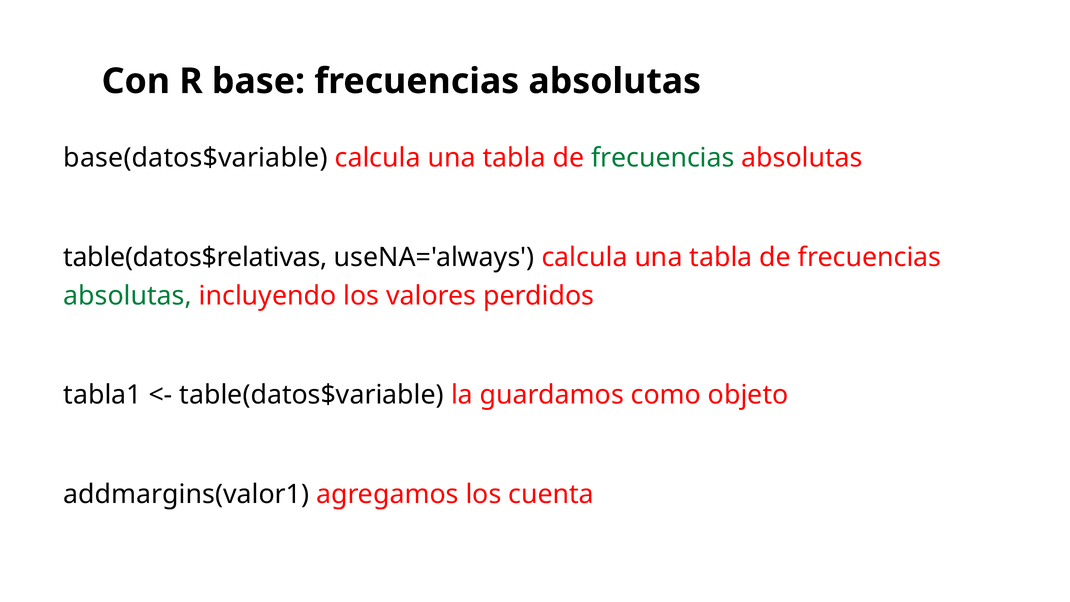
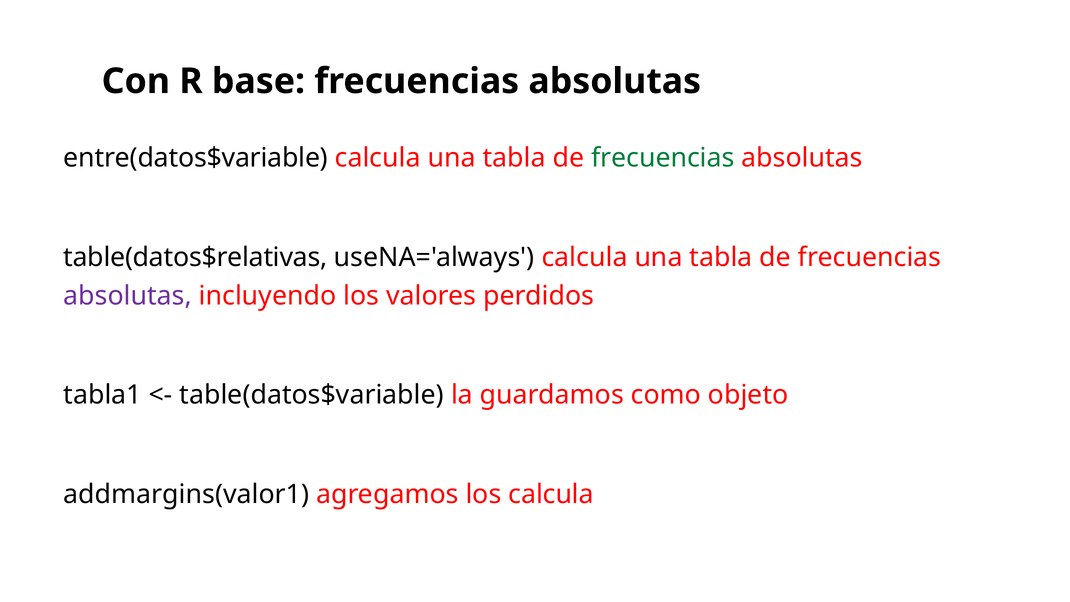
base(datos$variable: base(datos$variable -> entre(datos$variable
absolutas at (128, 296) colour: green -> purple
los cuenta: cuenta -> calcula
